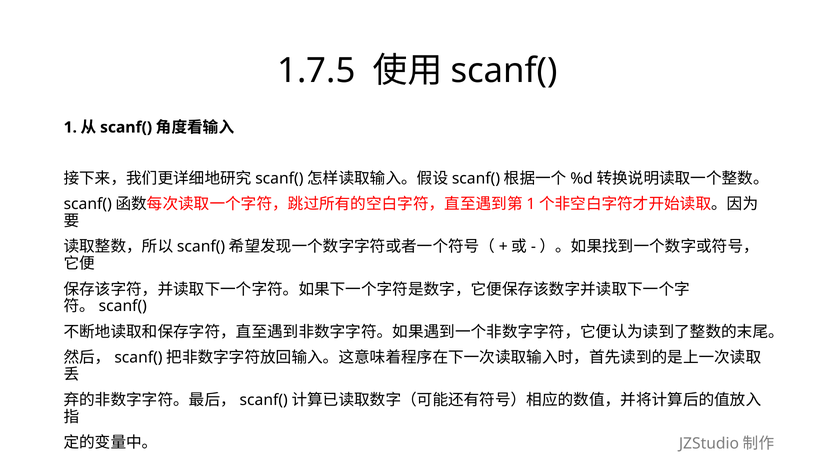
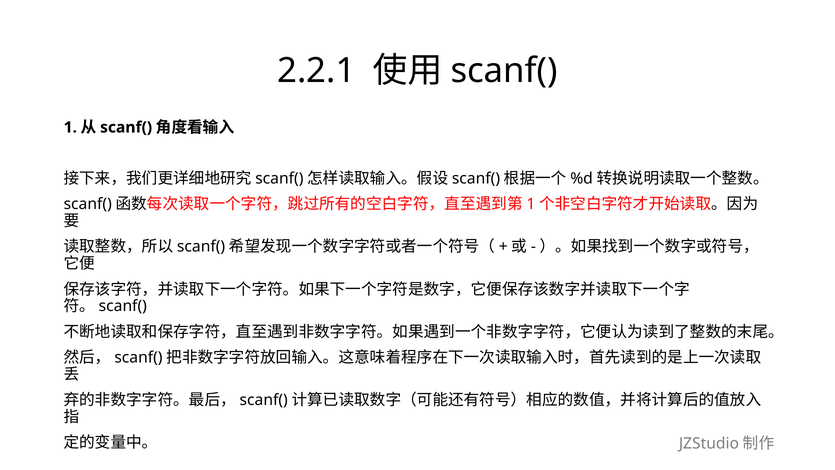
1.7.5: 1.7.5 -> 2.2.1
